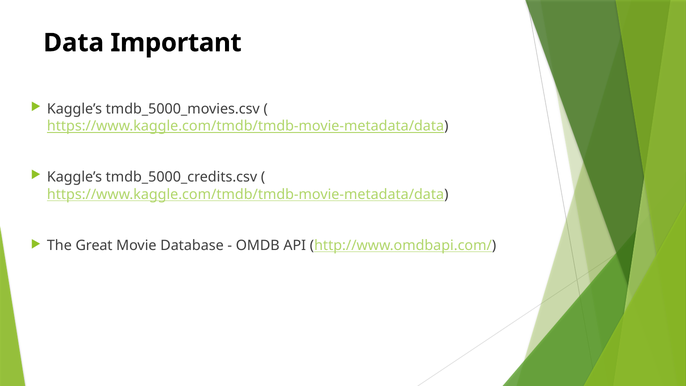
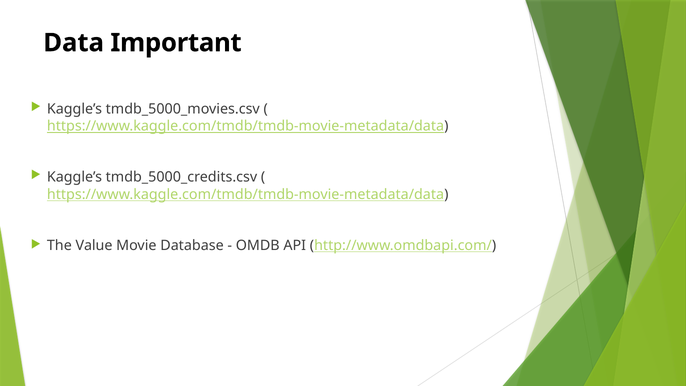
Great: Great -> Value
